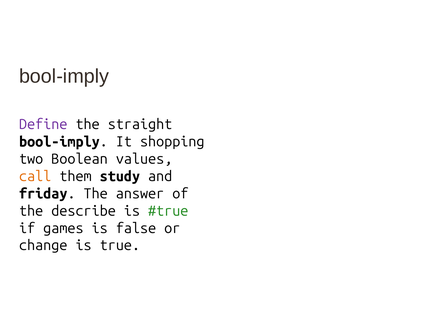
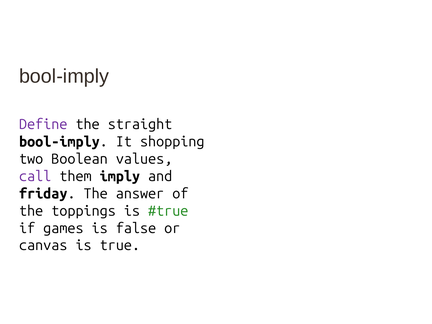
call colour: orange -> purple
study: study -> imply
describe: describe -> toppings
change: change -> canvas
